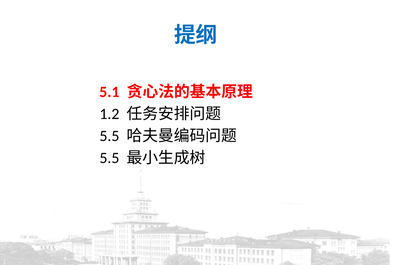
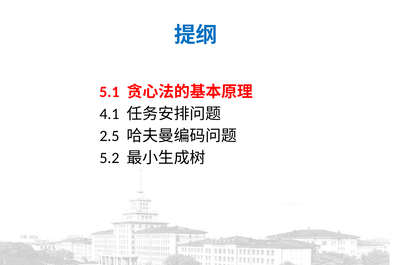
1.2: 1.2 -> 4.1
5.5 at (109, 136): 5.5 -> 2.5
5.5 at (109, 158): 5.5 -> 5.2
